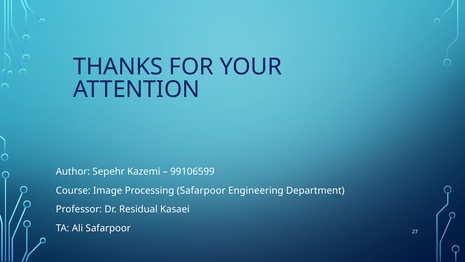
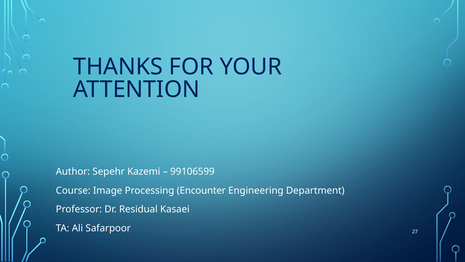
Processing Safarpoor: Safarpoor -> Encounter
